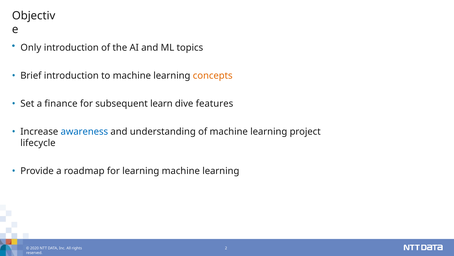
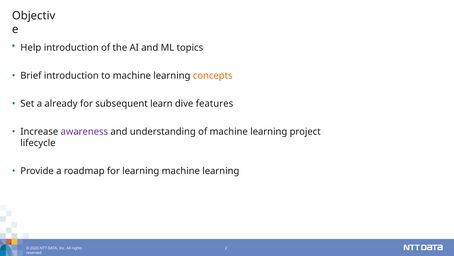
Only: Only -> Help
finance: finance -> already
awareness colour: blue -> purple
